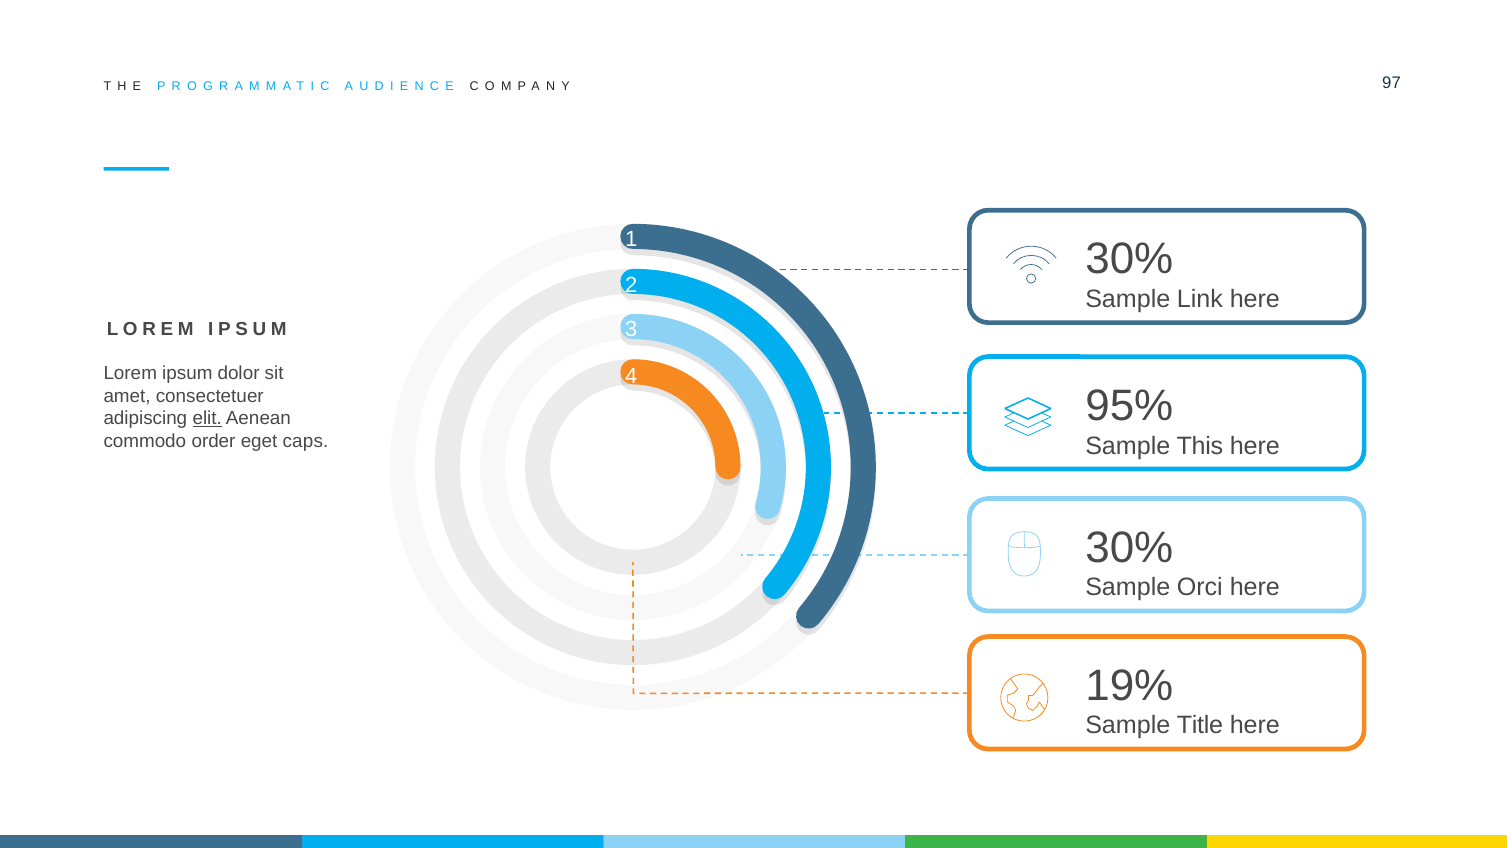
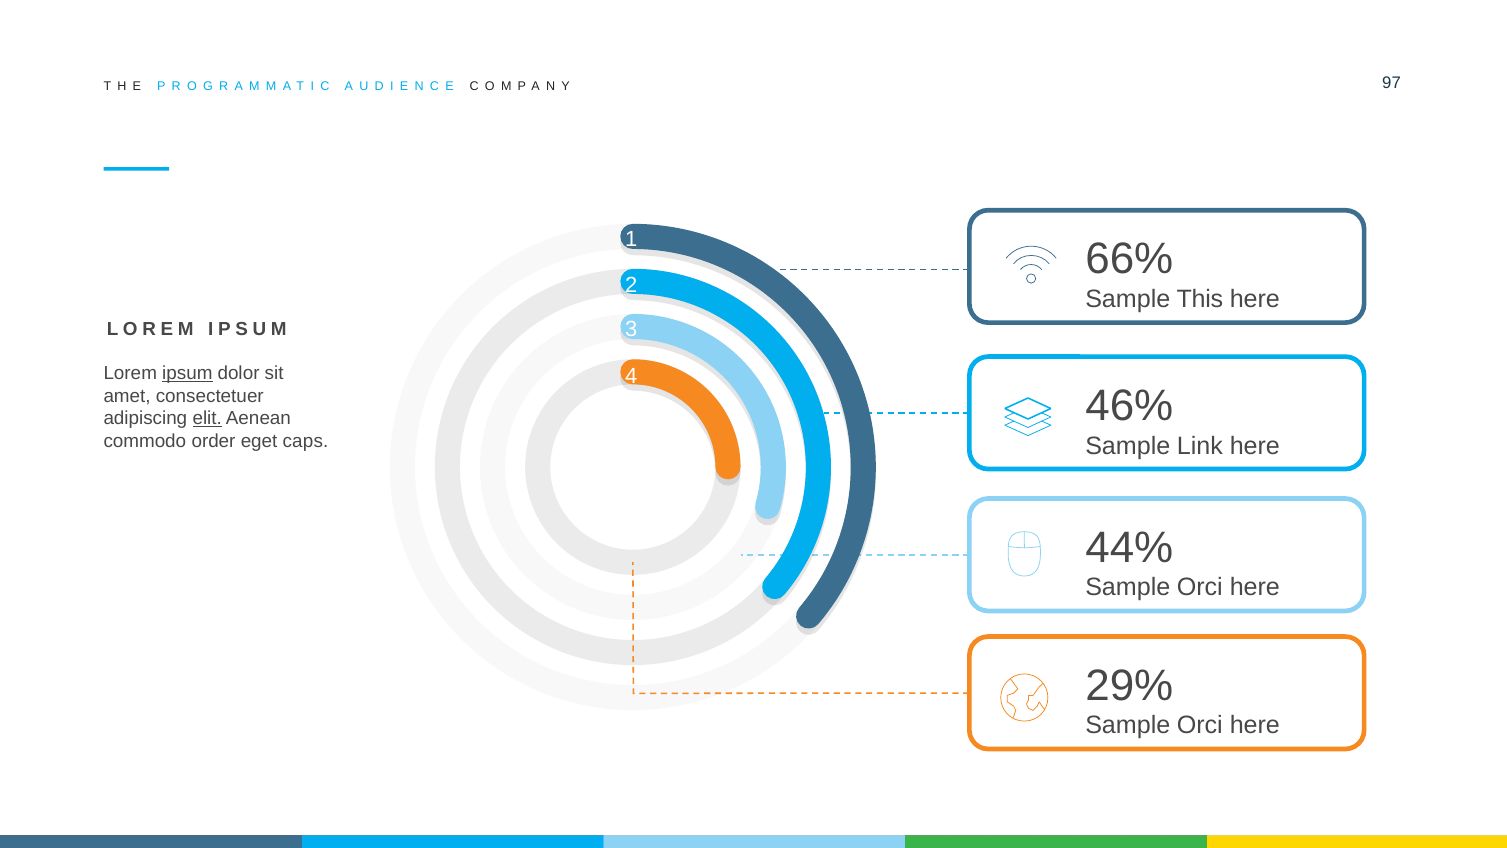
30% at (1129, 259): 30% -> 66%
Link: Link -> This
ipsum underline: none -> present
95%: 95% -> 46%
This: This -> Link
30% at (1129, 547): 30% -> 44%
19%: 19% -> 29%
Title at (1200, 725): Title -> Orci
